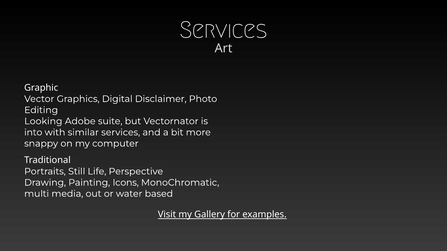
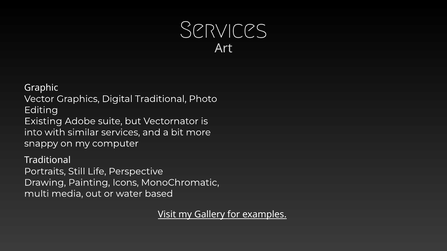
Digital Disclaimer: Disclaimer -> Traditional
Looking: Looking -> Existing
